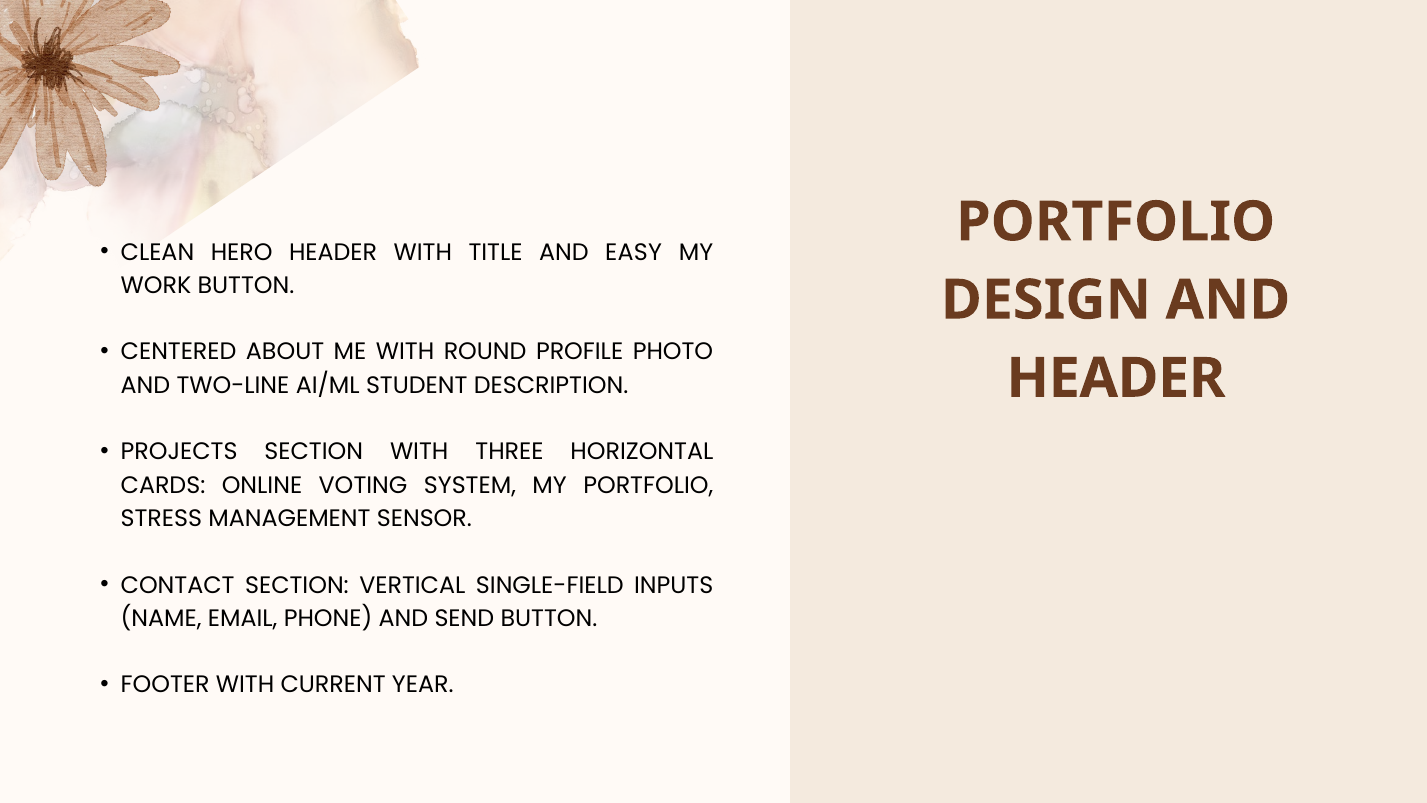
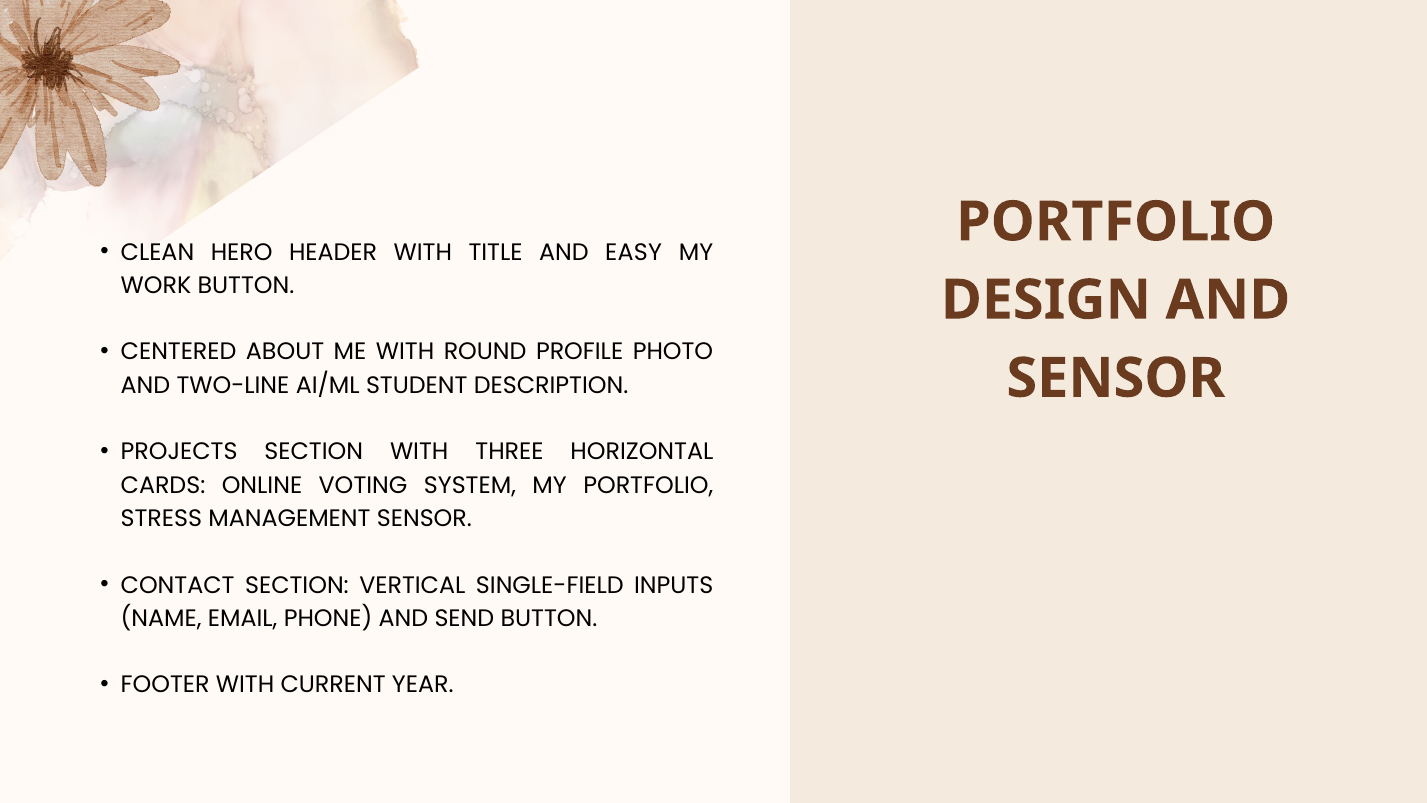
HEADER at (1116, 378): HEADER -> SENSOR
